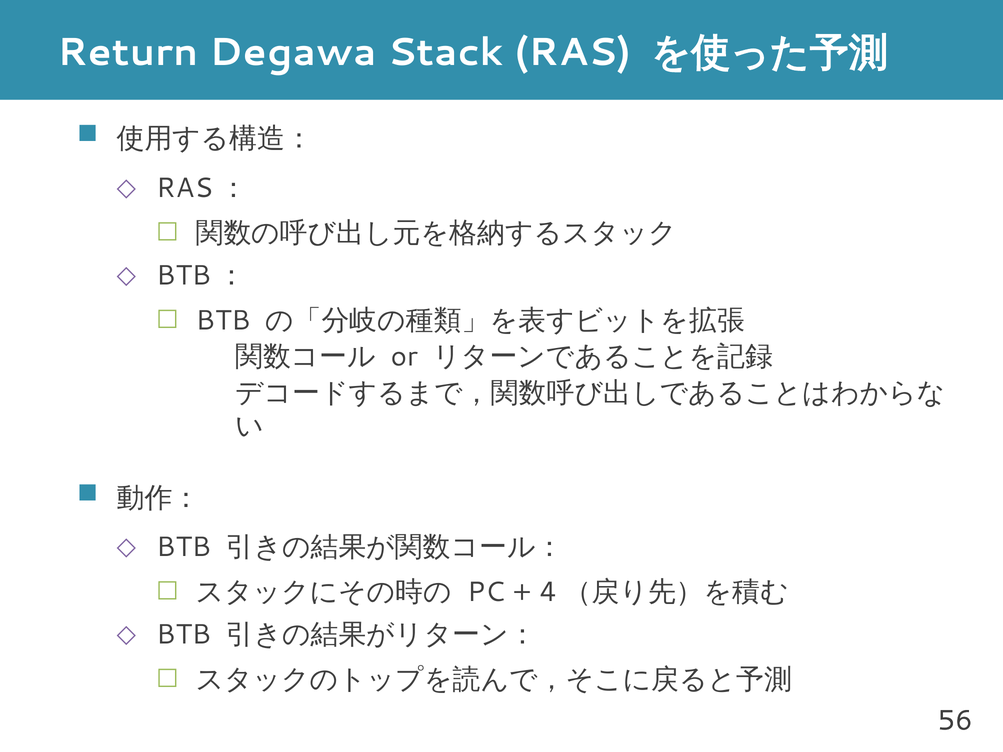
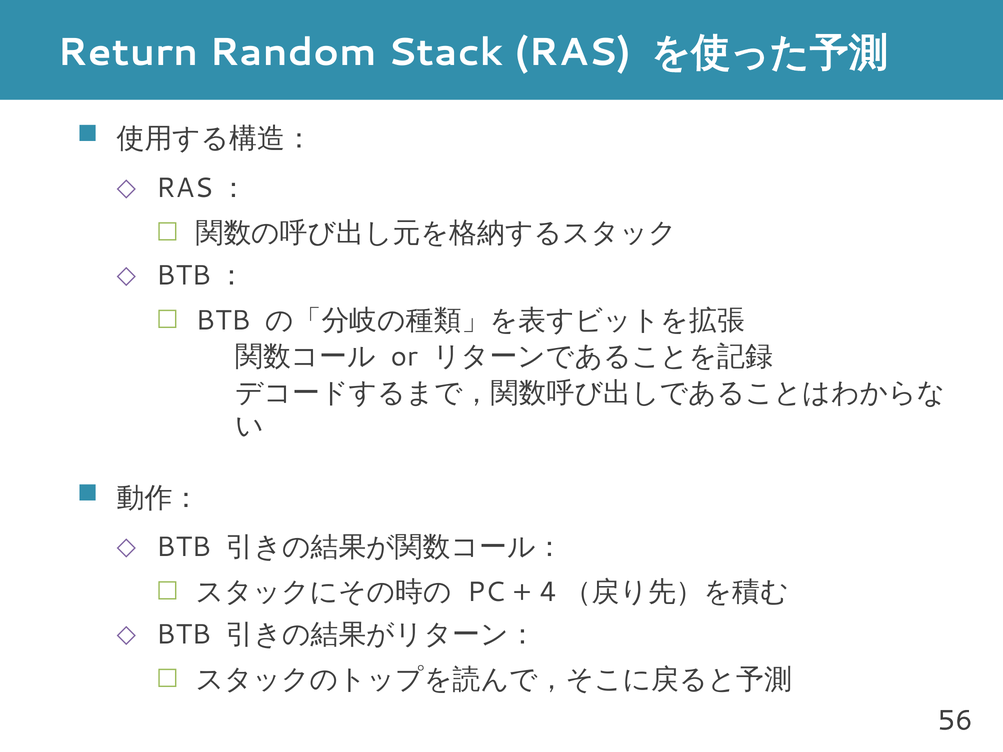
Degawa: Degawa -> Random
